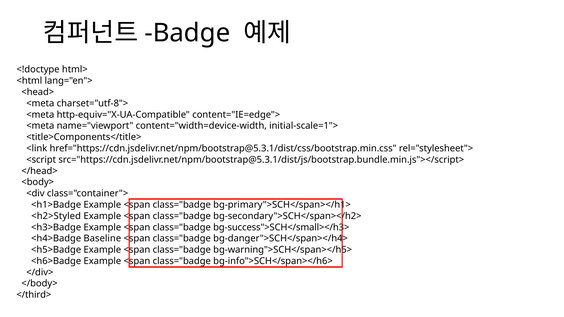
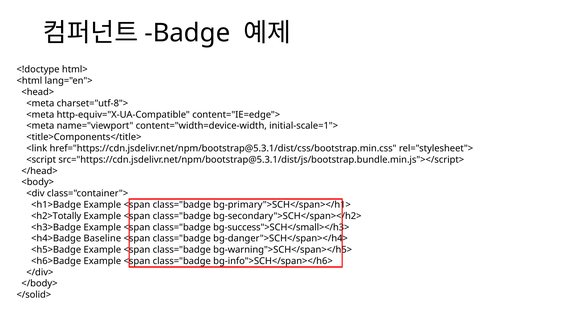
<h2>Styled: <h2>Styled -> <h2>Totally
</third>: </third> -> </solid>
